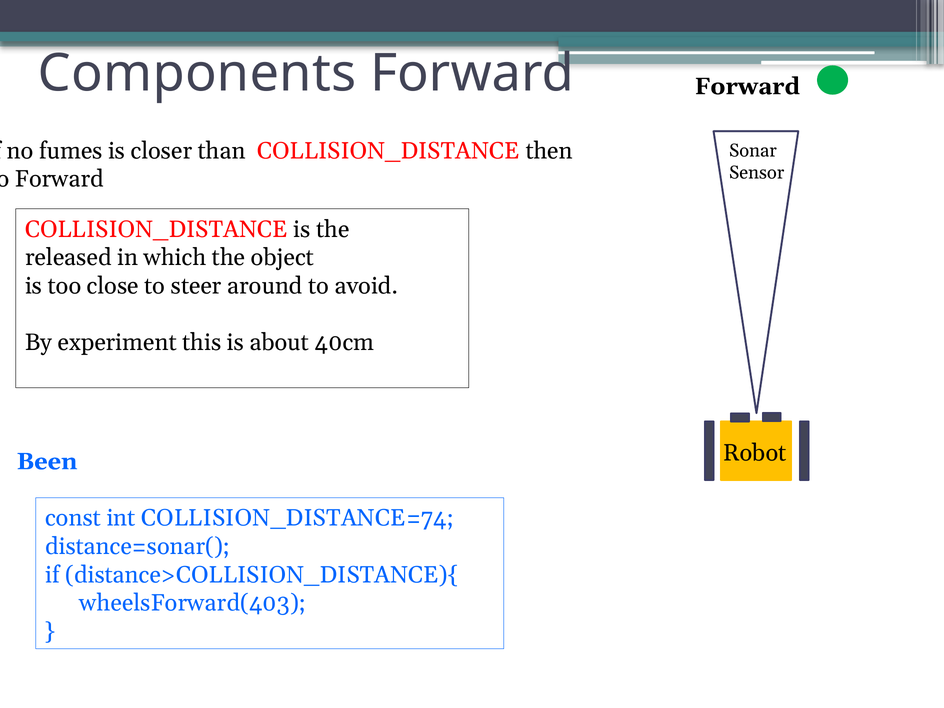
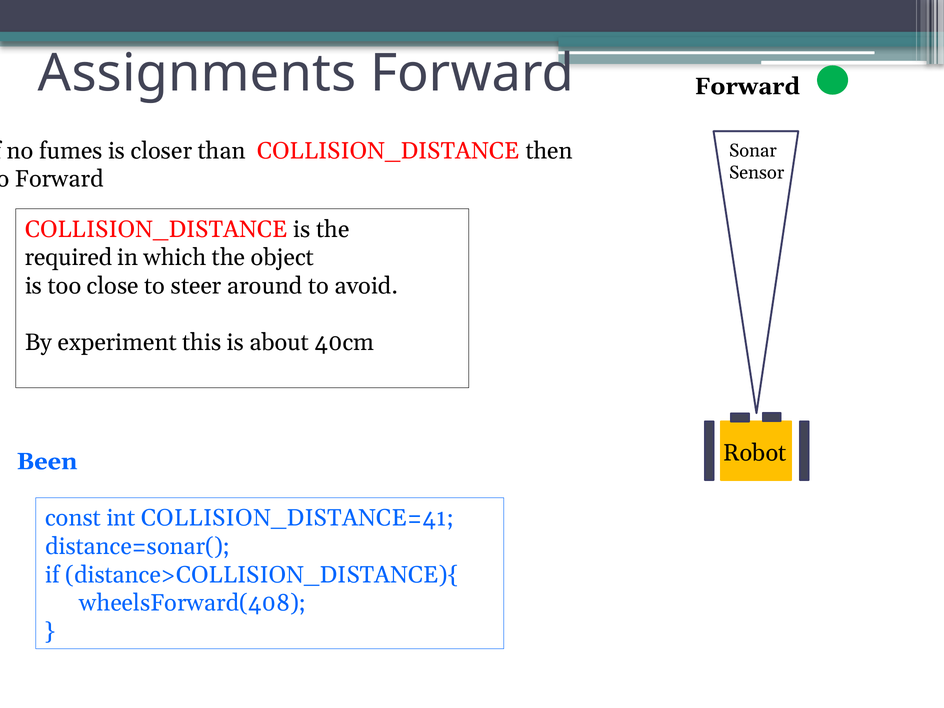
Components: Components -> Assignments
released: released -> required
COLLISION_DISTANCE=74: COLLISION_DISTANCE=74 -> COLLISION_DISTANCE=41
wheelsForward(403: wheelsForward(403 -> wheelsForward(408
